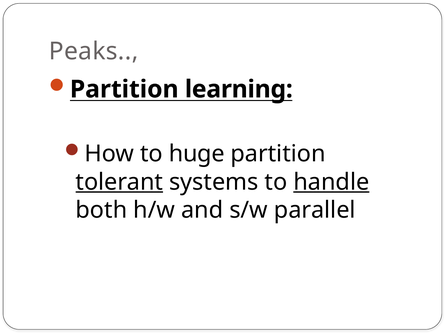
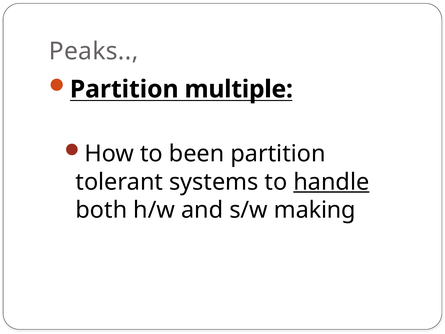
learning: learning -> multiple
huge: huge -> been
tolerant underline: present -> none
parallel: parallel -> making
